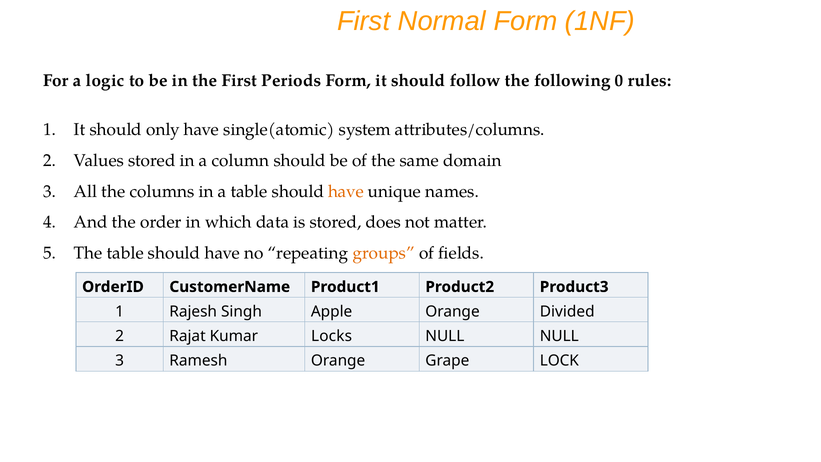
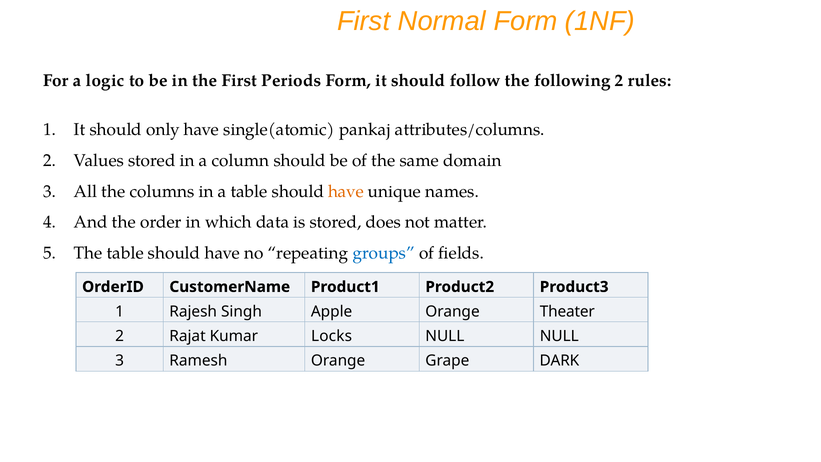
following 0: 0 -> 2
system: system -> pankaj
groups colour: orange -> blue
Divided: Divided -> Theater
LOCK: LOCK -> DARK
